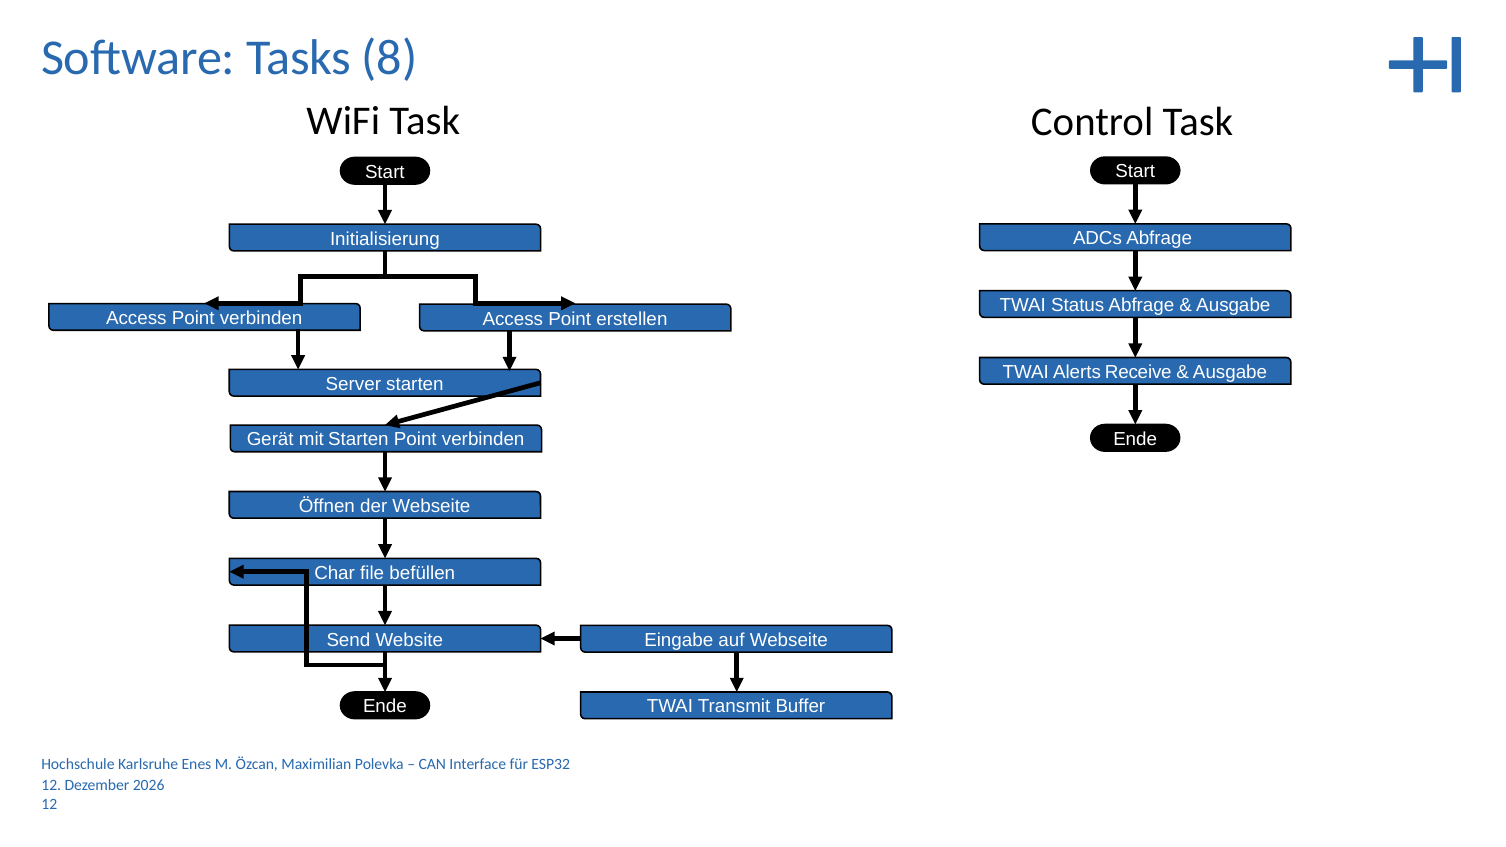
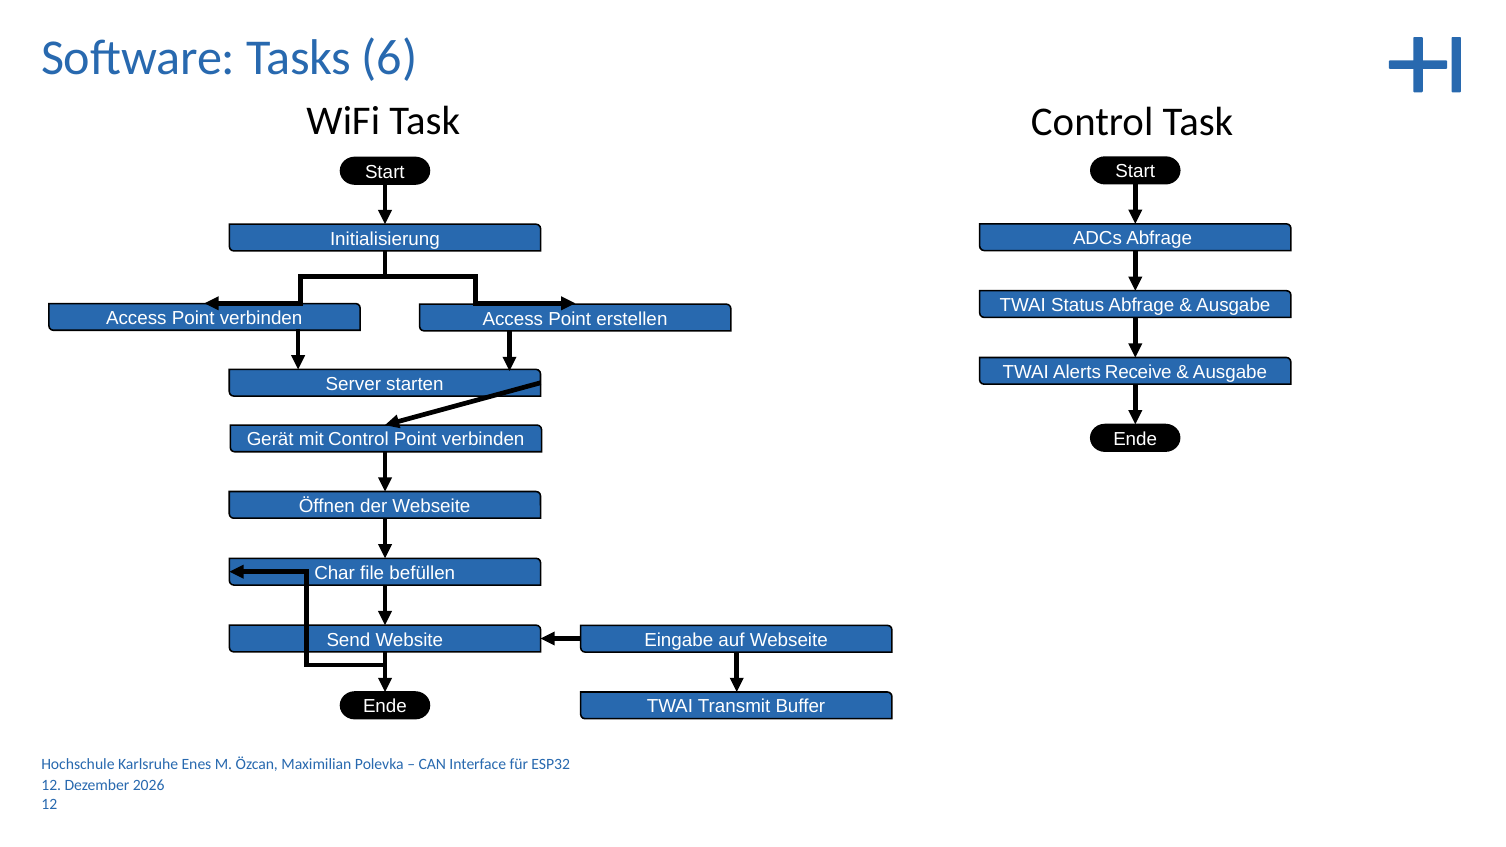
8: 8 -> 6
mit Starten: Starten -> Control
